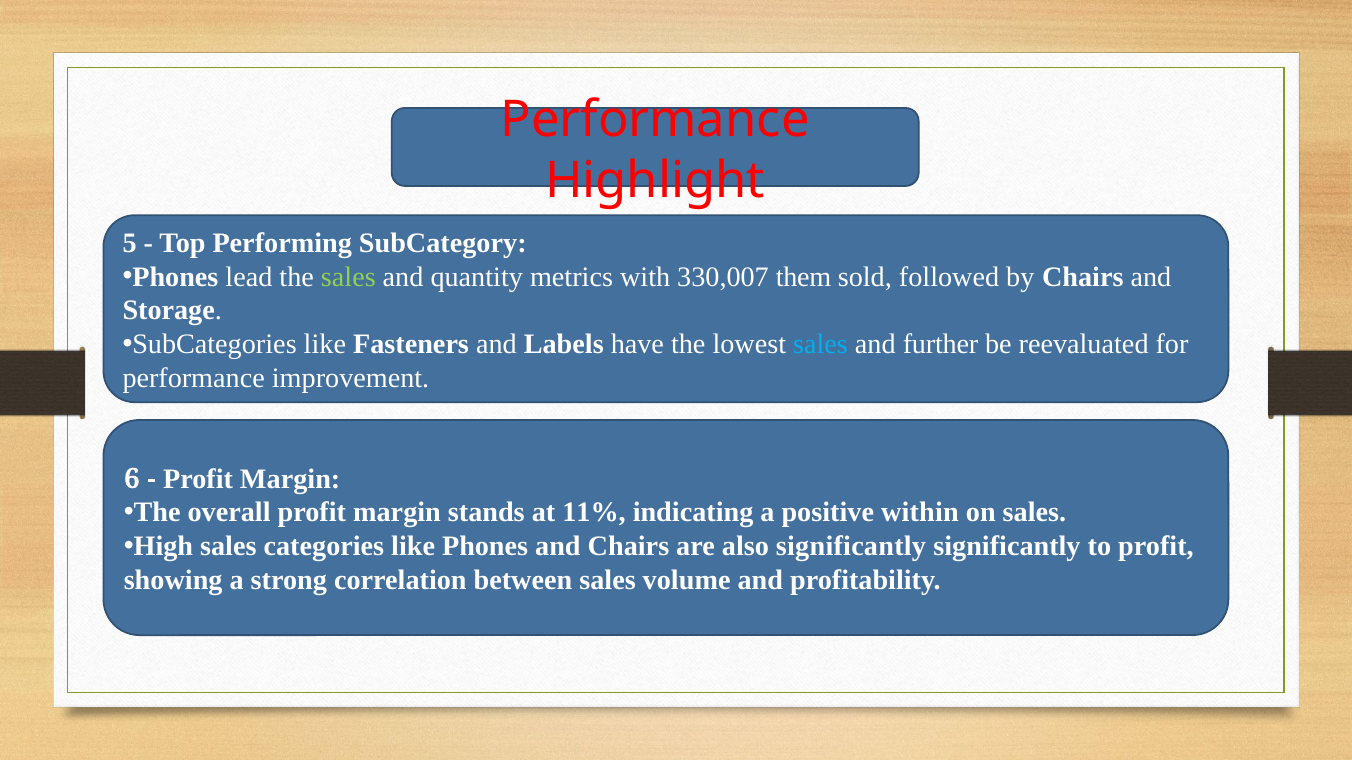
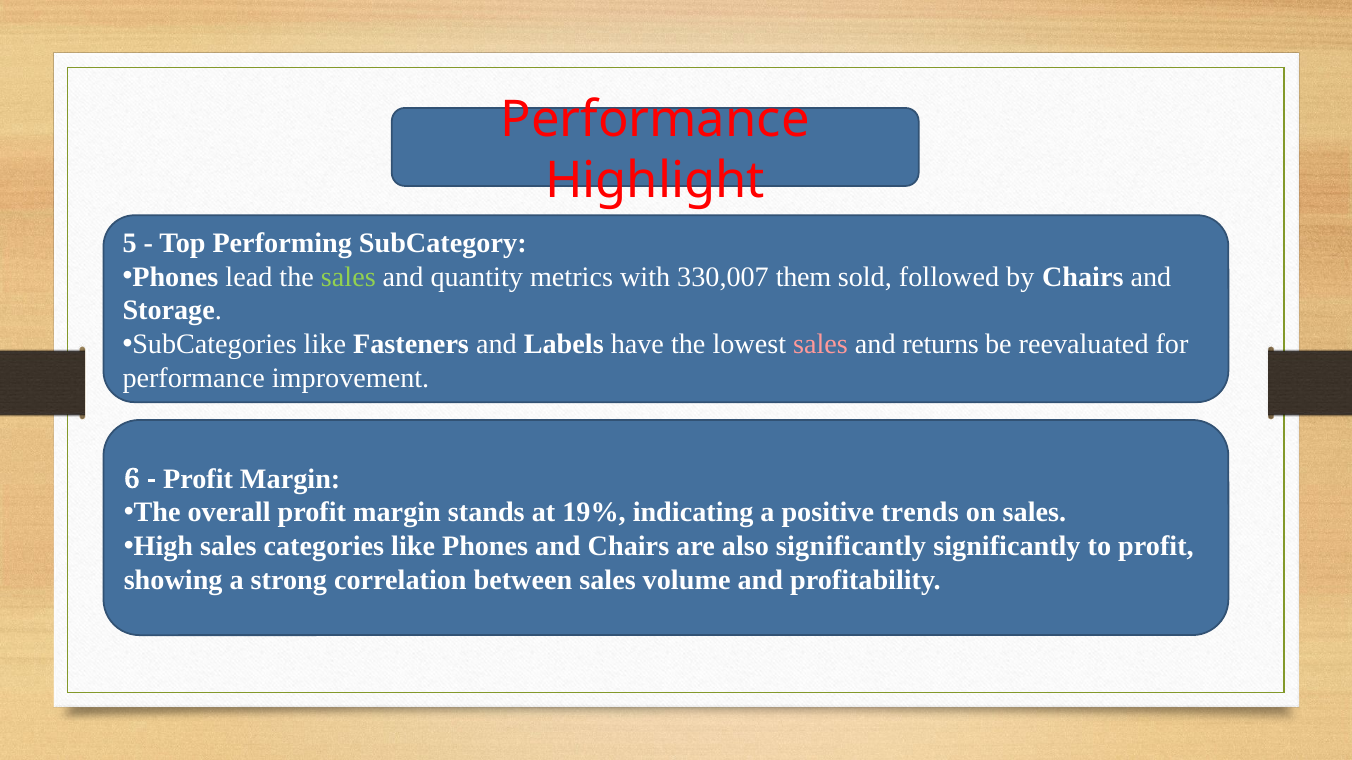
sales at (821, 345) colour: light blue -> pink
further: further -> returns
11%: 11% -> 19%
within: within -> trends
